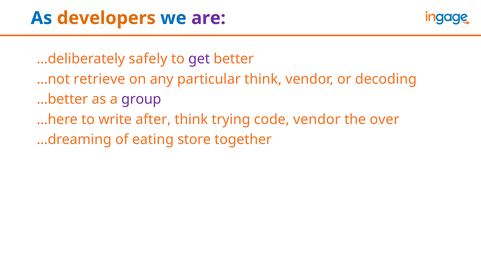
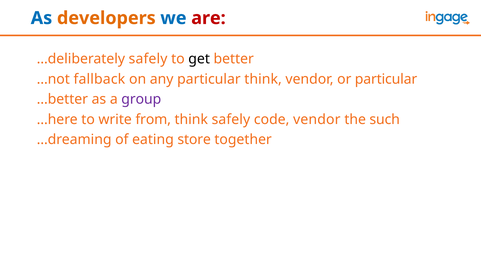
are colour: purple -> red
get colour: purple -> black
retrieve: retrieve -> fallback
or decoding: decoding -> particular
after: after -> from
think trying: trying -> safely
over: over -> such
